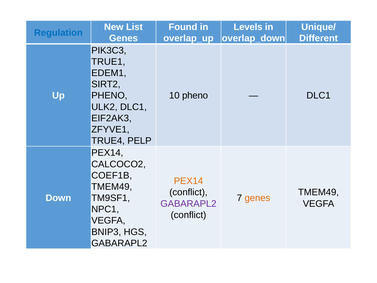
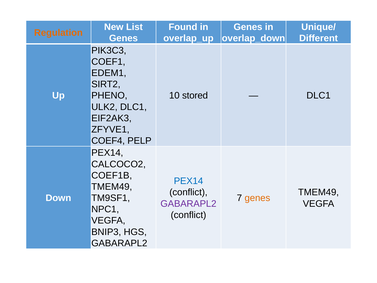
Levels at (248, 27): Levels -> Genes
Regulation colour: blue -> orange
TRUE1: TRUE1 -> COEF1
10 pheno: pheno -> stored
TRUE4: TRUE4 -> COEF4
PEX14 at (188, 181) colour: orange -> blue
